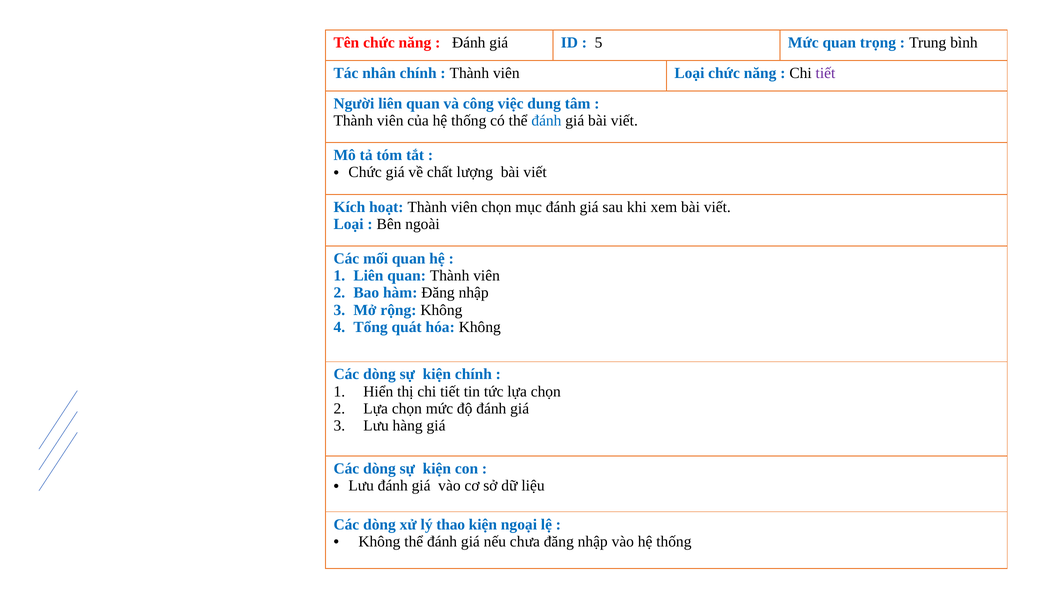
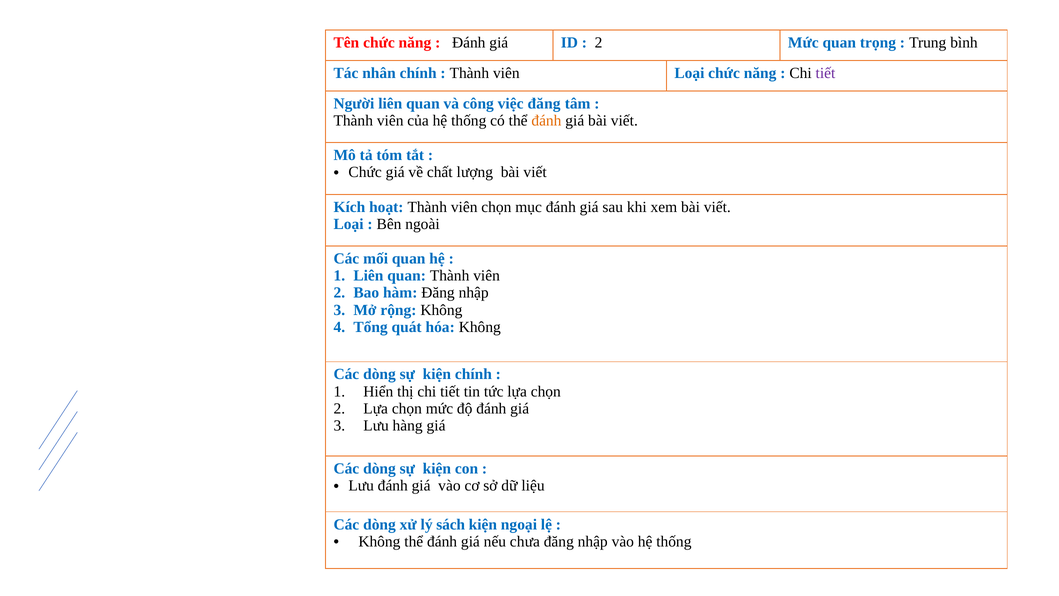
5 at (599, 43): 5 -> 2
việc dung: dung -> đăng
đánh at (546, 120) colour: blue -> orange
thao: thao -> sách
